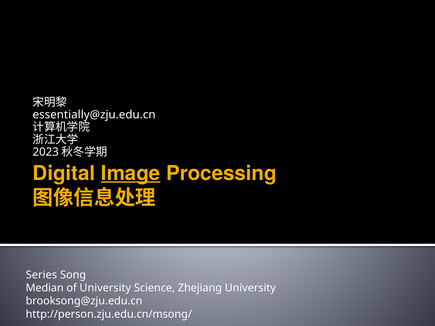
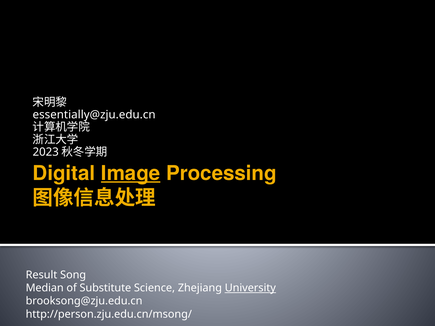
Series: Series -> Result
of University: University -> Substitute
University at (250, 288) underline: none -> present
